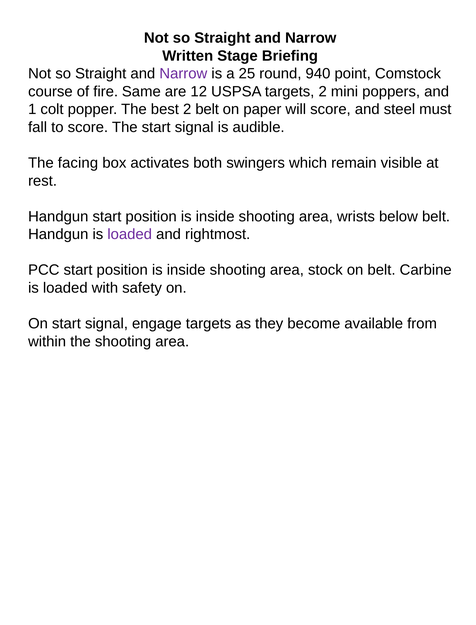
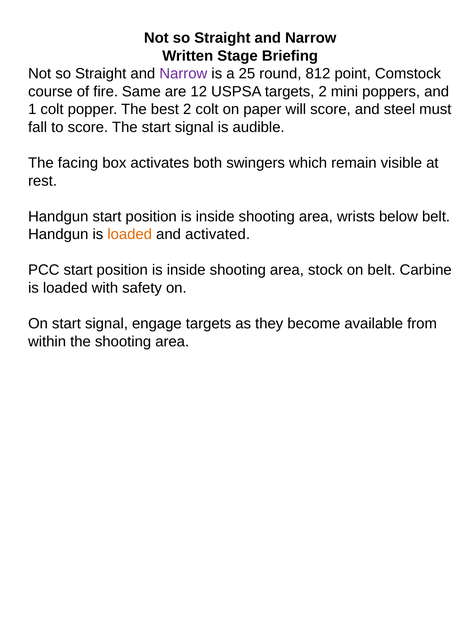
940: 940 -> 812
2 belt: belt -> colt
loaded at (130, 234) colour: purple -> orange
rightmost: rightmost -> activated
